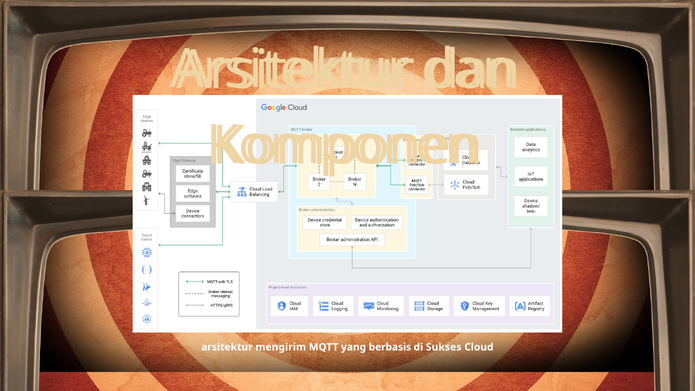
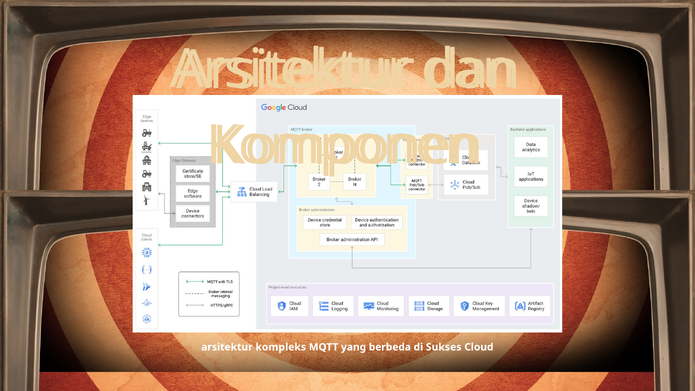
mengirim: mengirim -> kompleks
berbasis: berbasis -> berbeda
